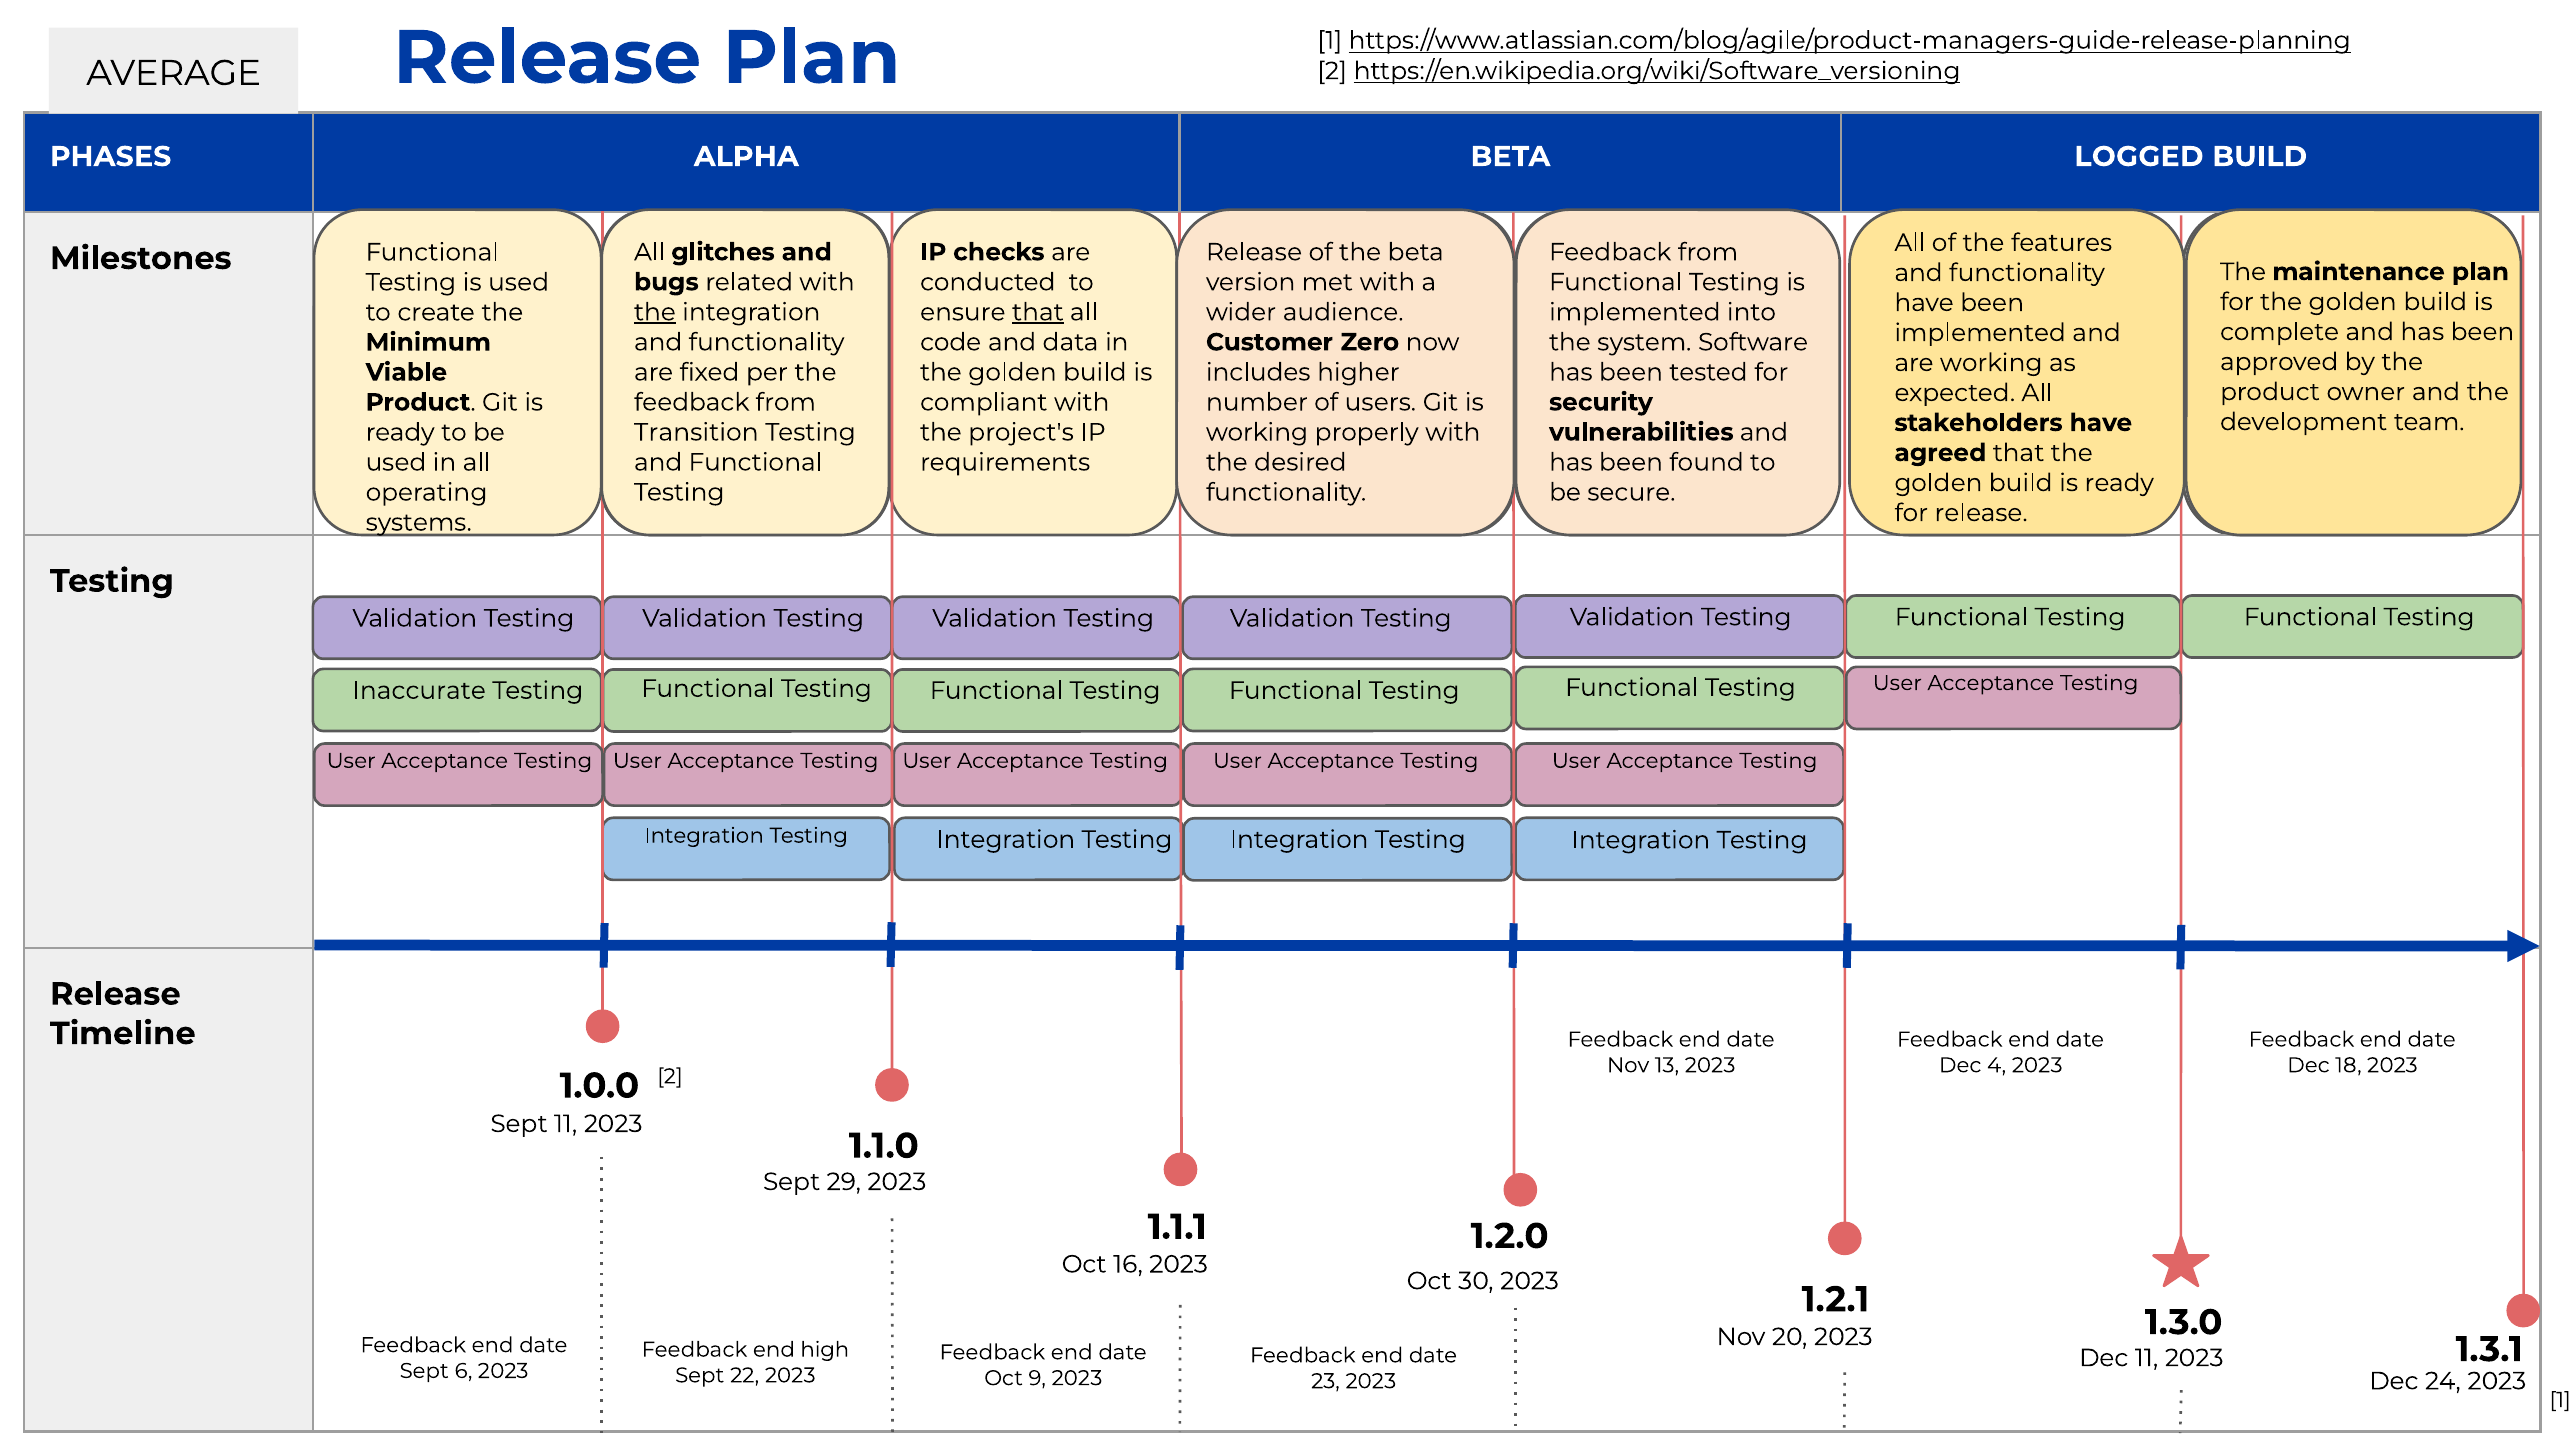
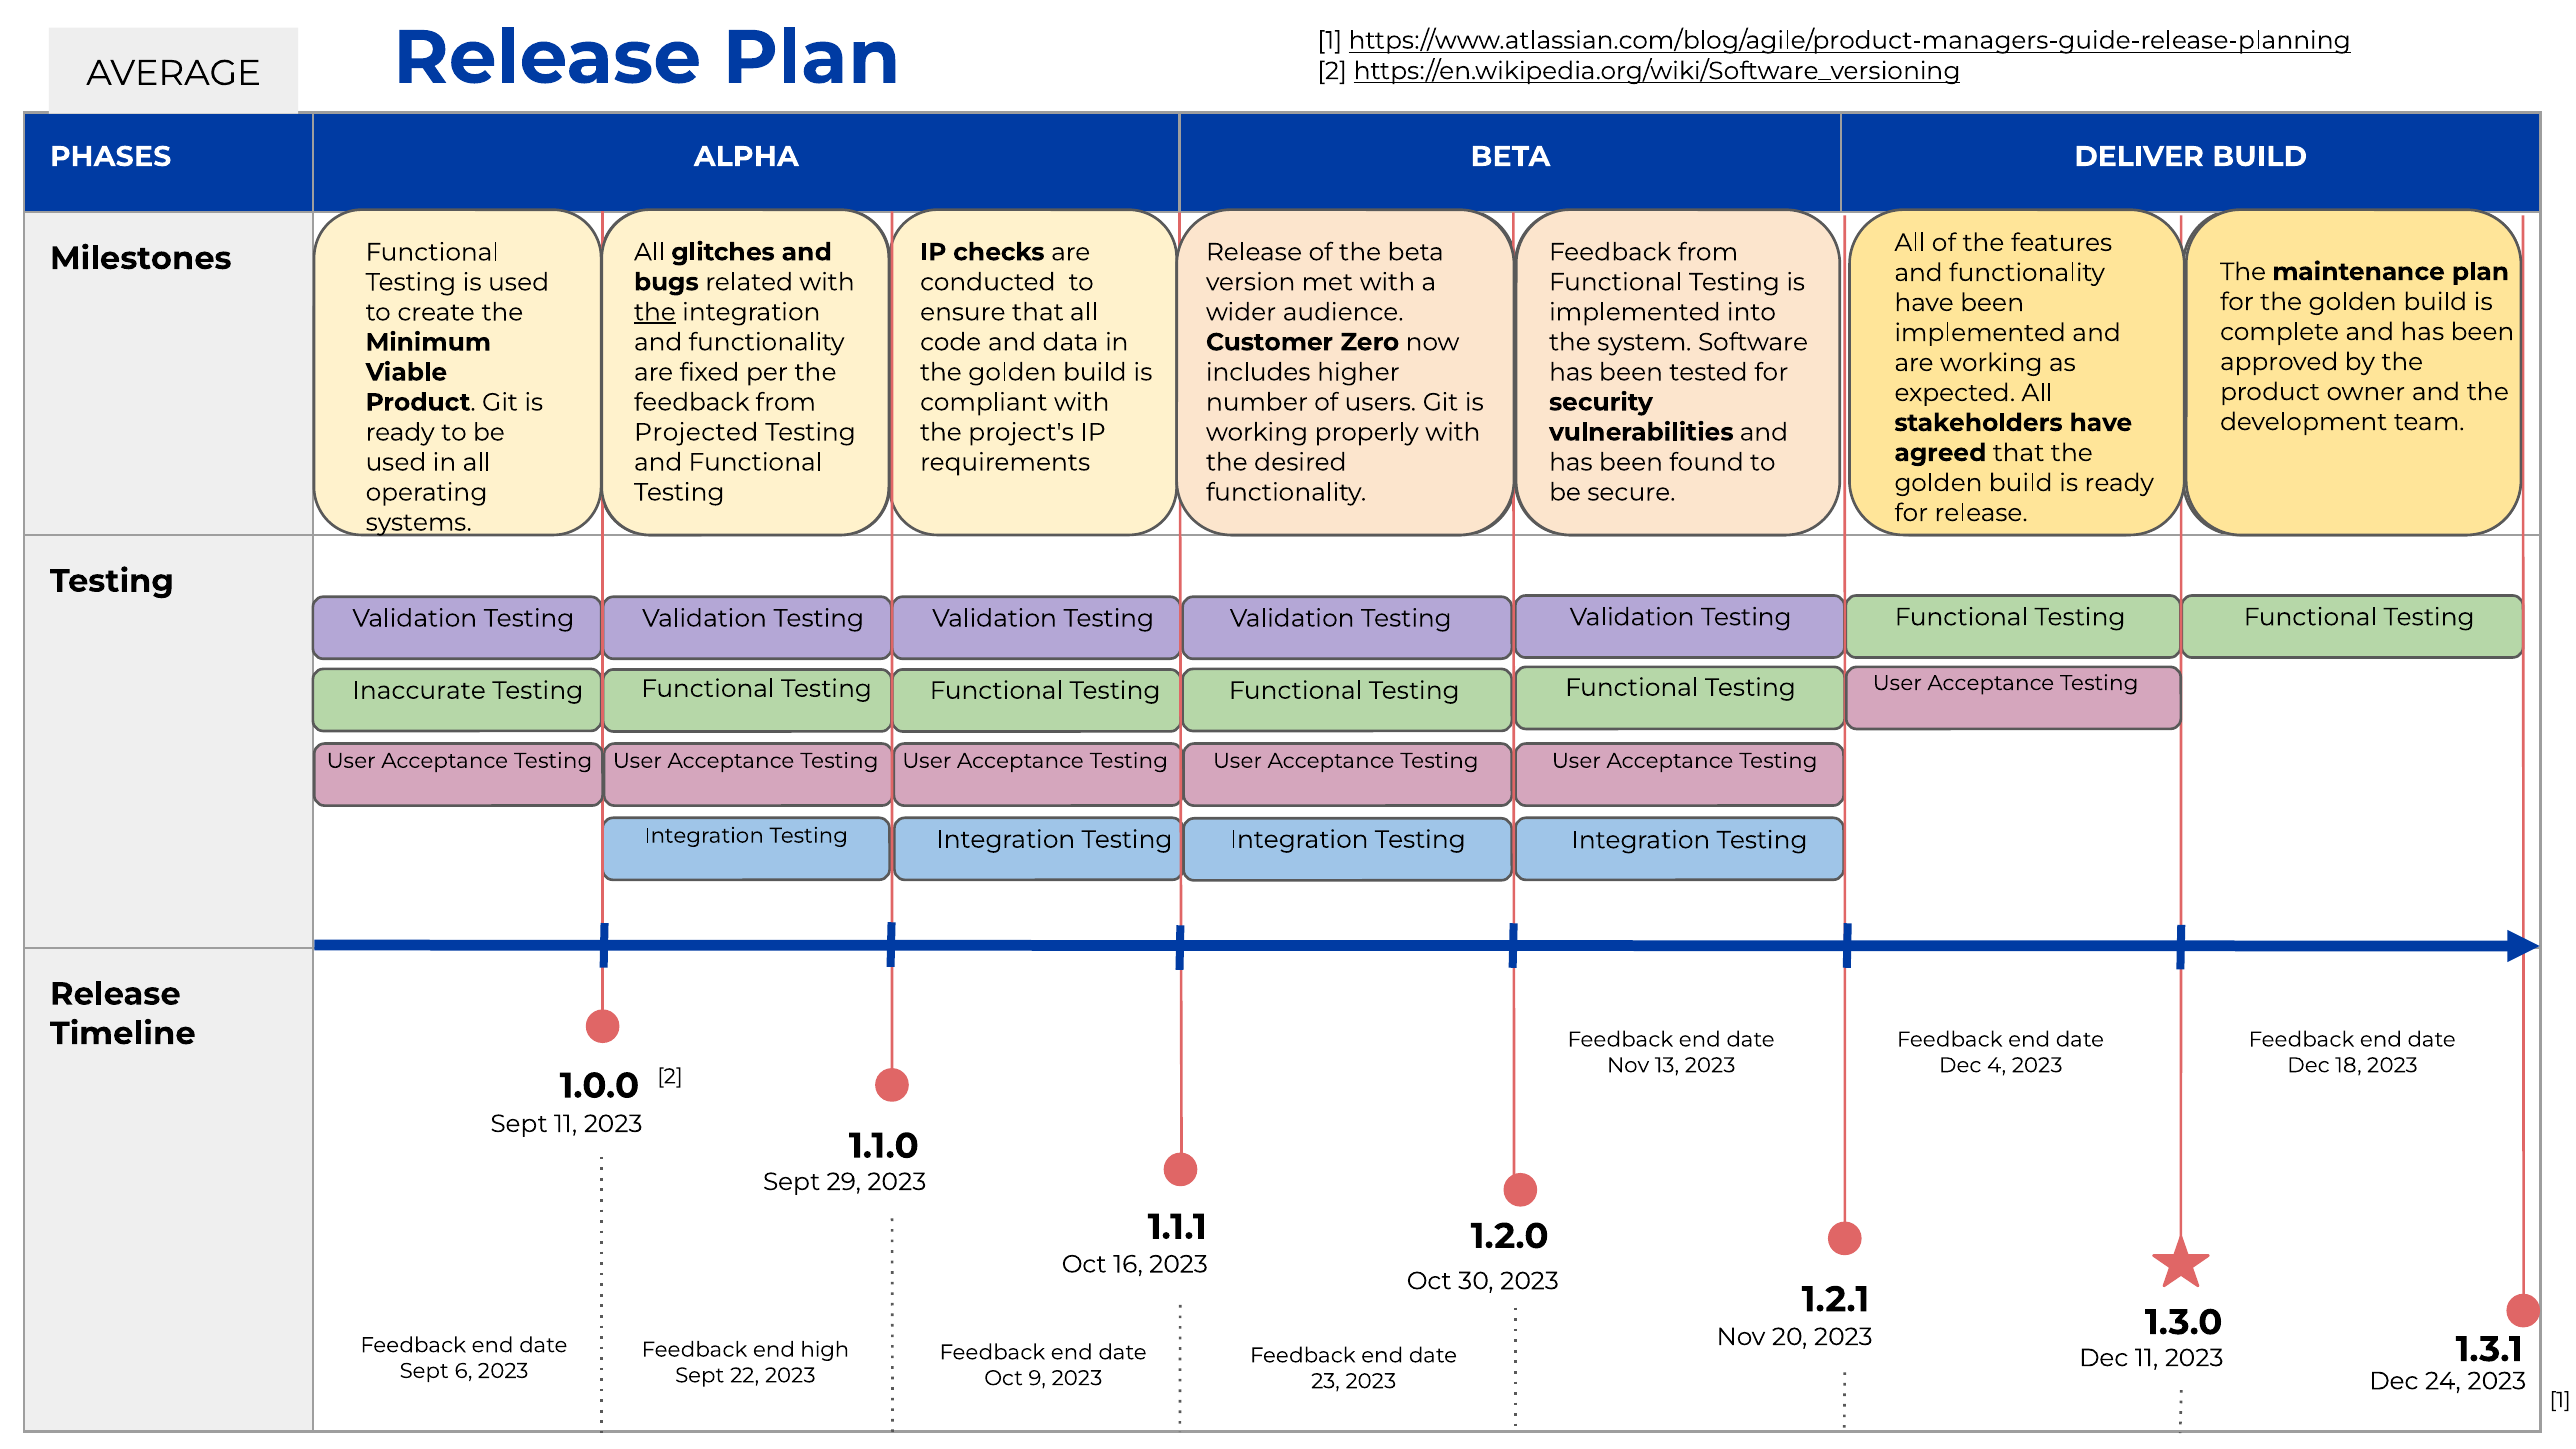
LOGGED: LOGGED -> DELIVER
that at (1038, 312) underline: present -> none
Transition: Transition -> Projected
